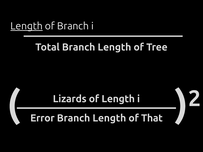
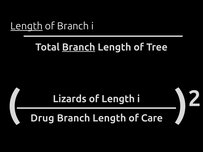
Branch at (79, 47) underline: none -> present
Error: Error -> Drug
That: That -> Care
